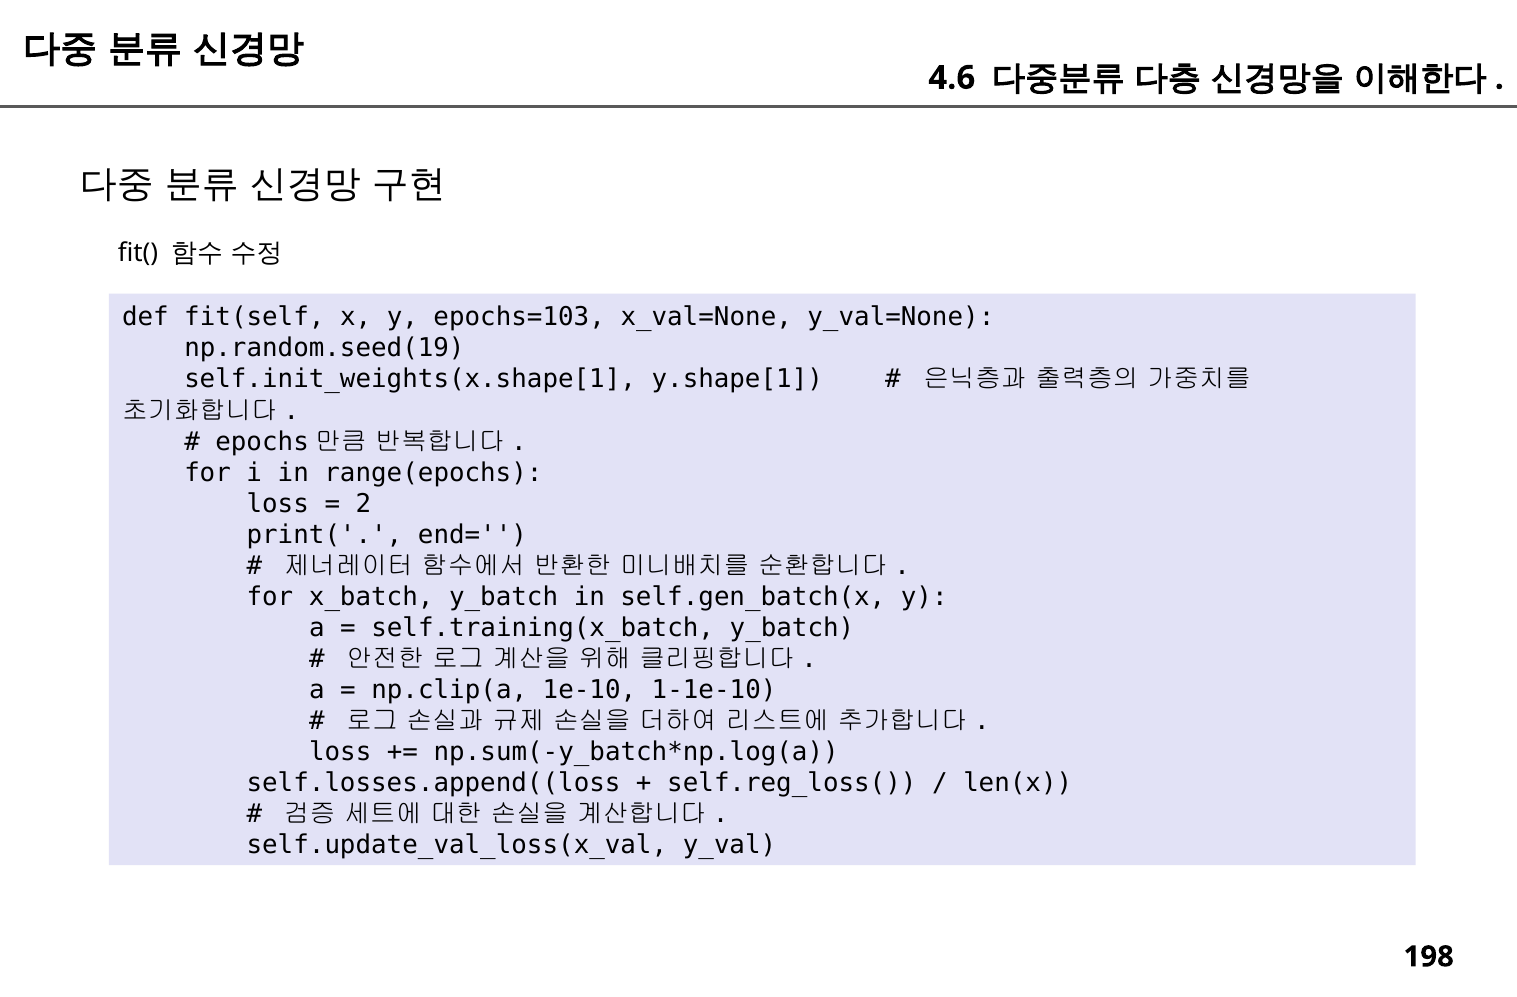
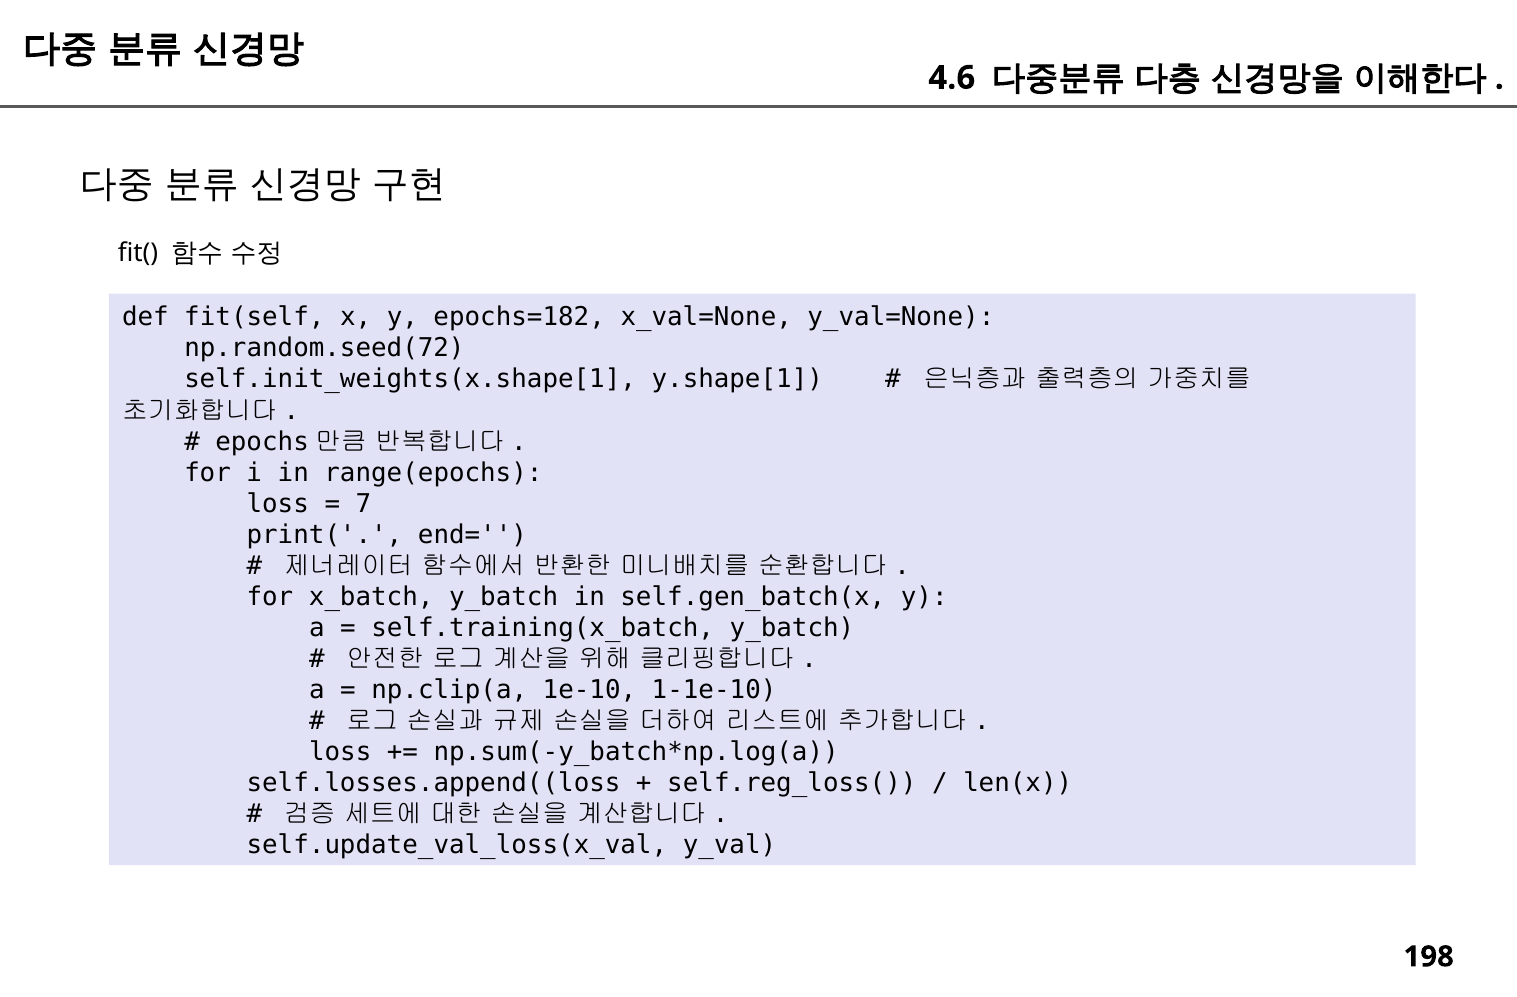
epochs=103: epochs=103 -> epochs=182
np.random.seed(19: np.random.seed(19 -> np.random.seed(72
2: 2 -> 7
